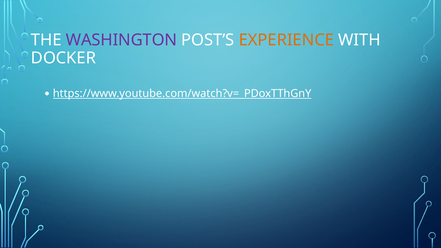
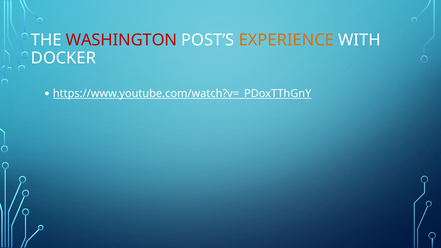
WASHINGTON colour: purple -> red
